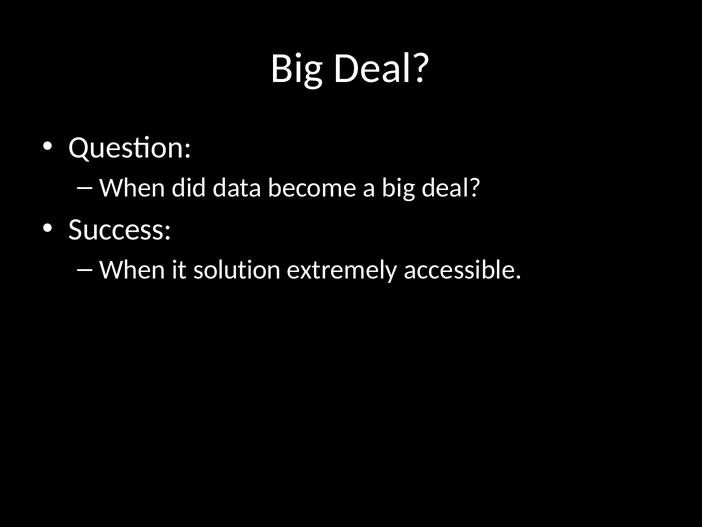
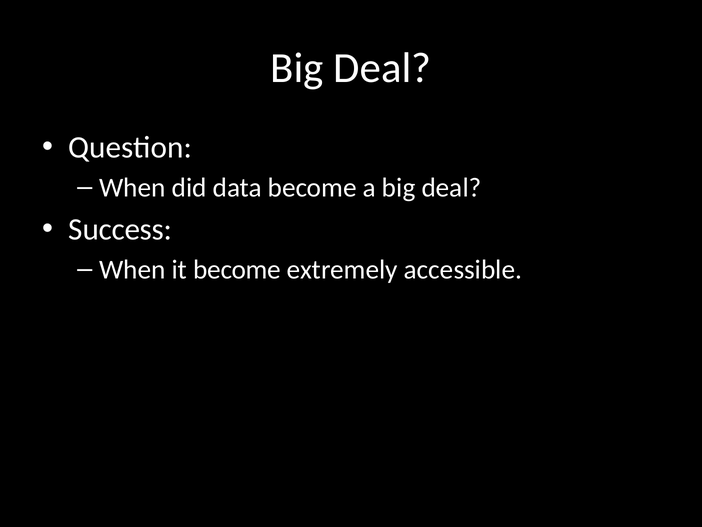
it solution: solution -> become
